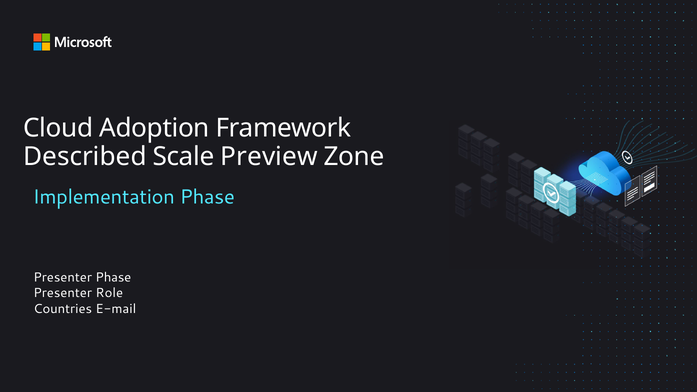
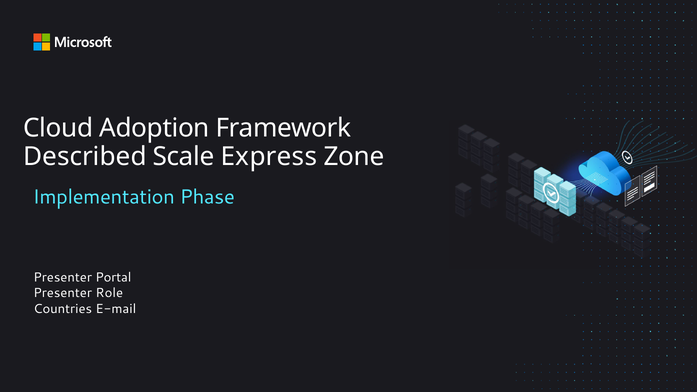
Preview: Preview -> Express
Presenter Phase: Phase -> Portal
